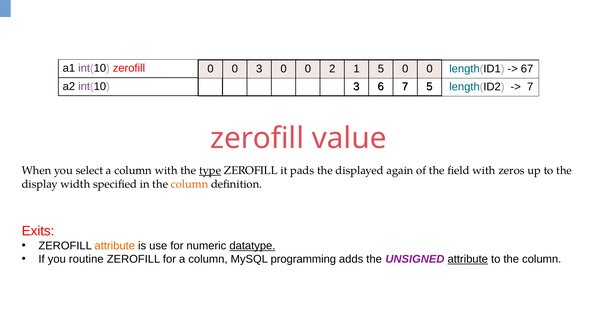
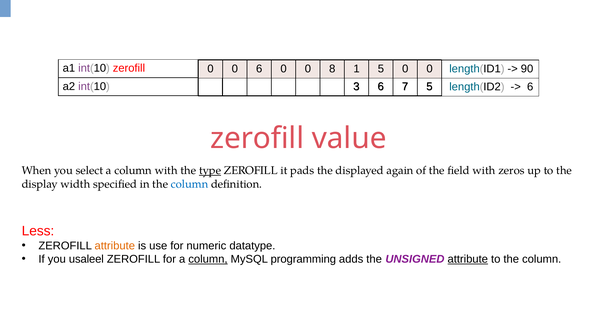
0 3: 3 -> 6
2: 2 -> 8
67: 67 -> 90
7 at (530, 87): 7 -> 6
column at (190, 184) colour: orange -> blue
Exits: Exits -> Less
datatype underline: present -> none
routine: routine -> usaleel
column at (208, 259) underline: none -> present
